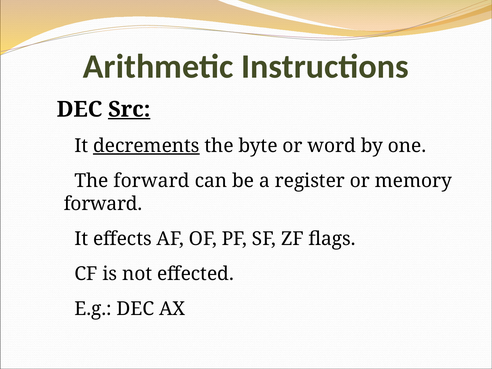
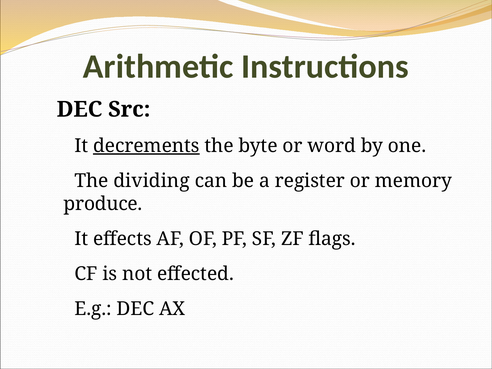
Src underline: present -> none
The forward: forward -> dividing
forward at (103, 204): forward -> produce
